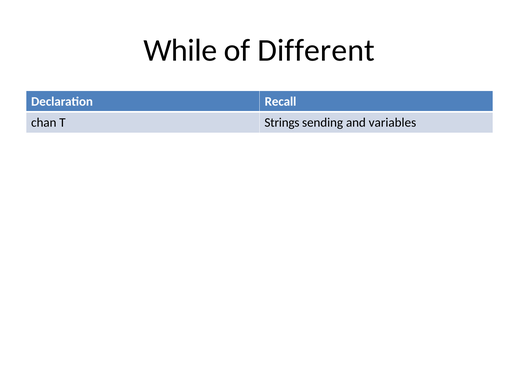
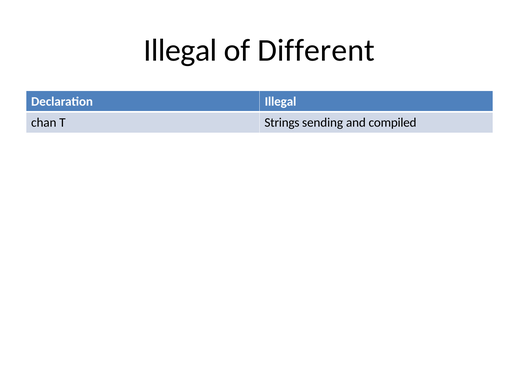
While at (180, 50): While -> Illegal
Declaration Recall: Recall -> Illegal
variables: variables -> compiled
